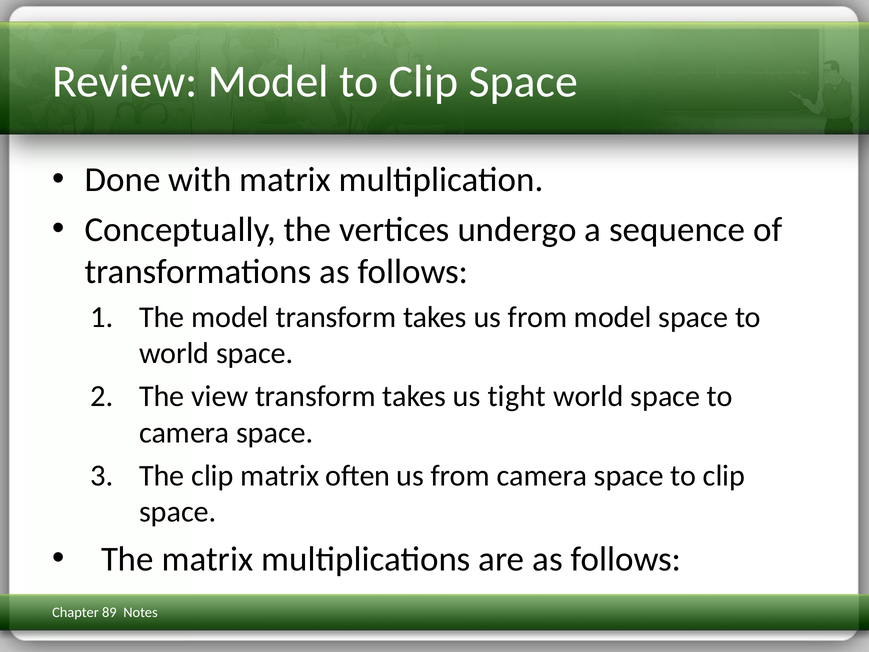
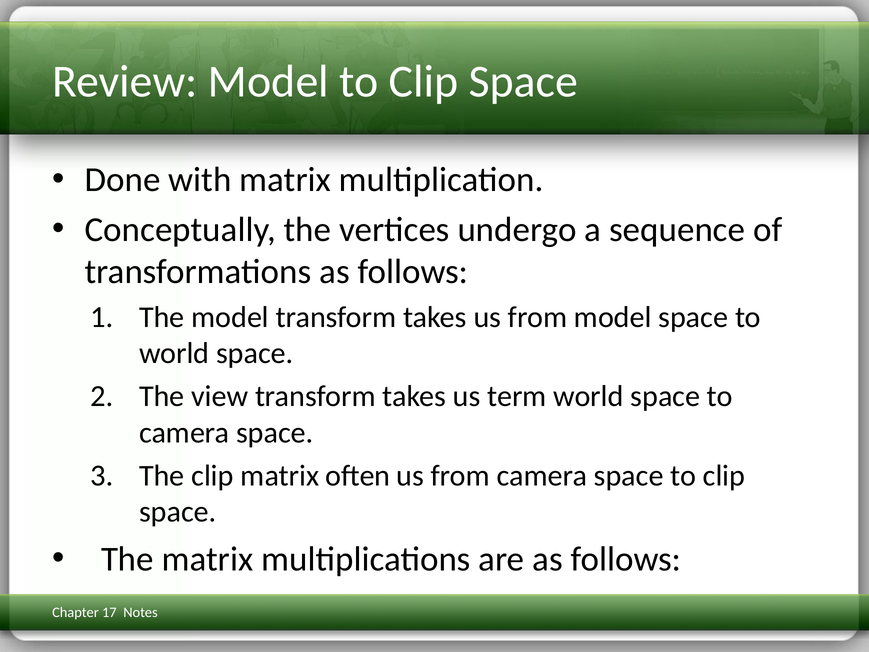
tight: tight -> term
89: 89 -> 17
